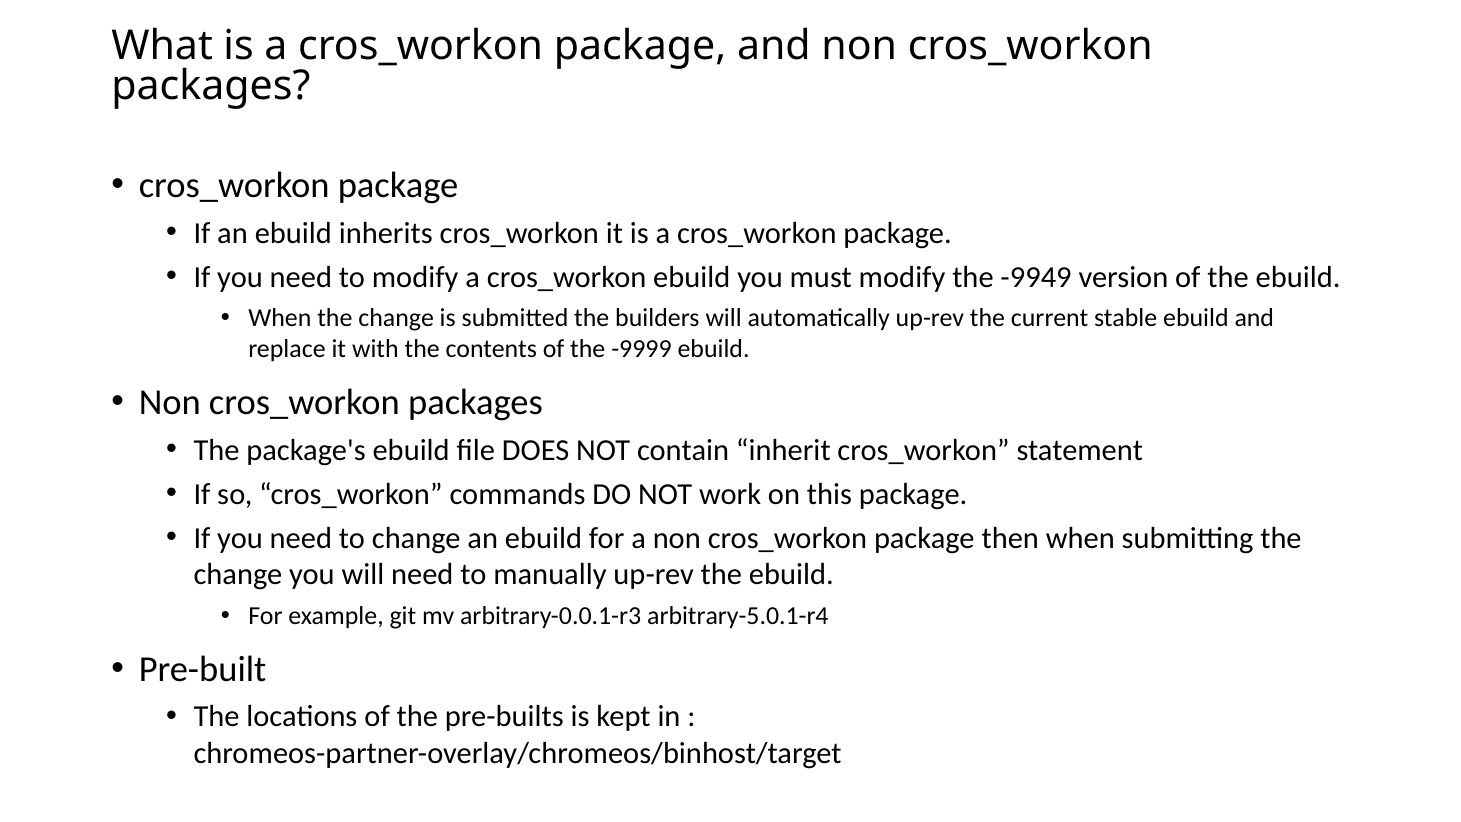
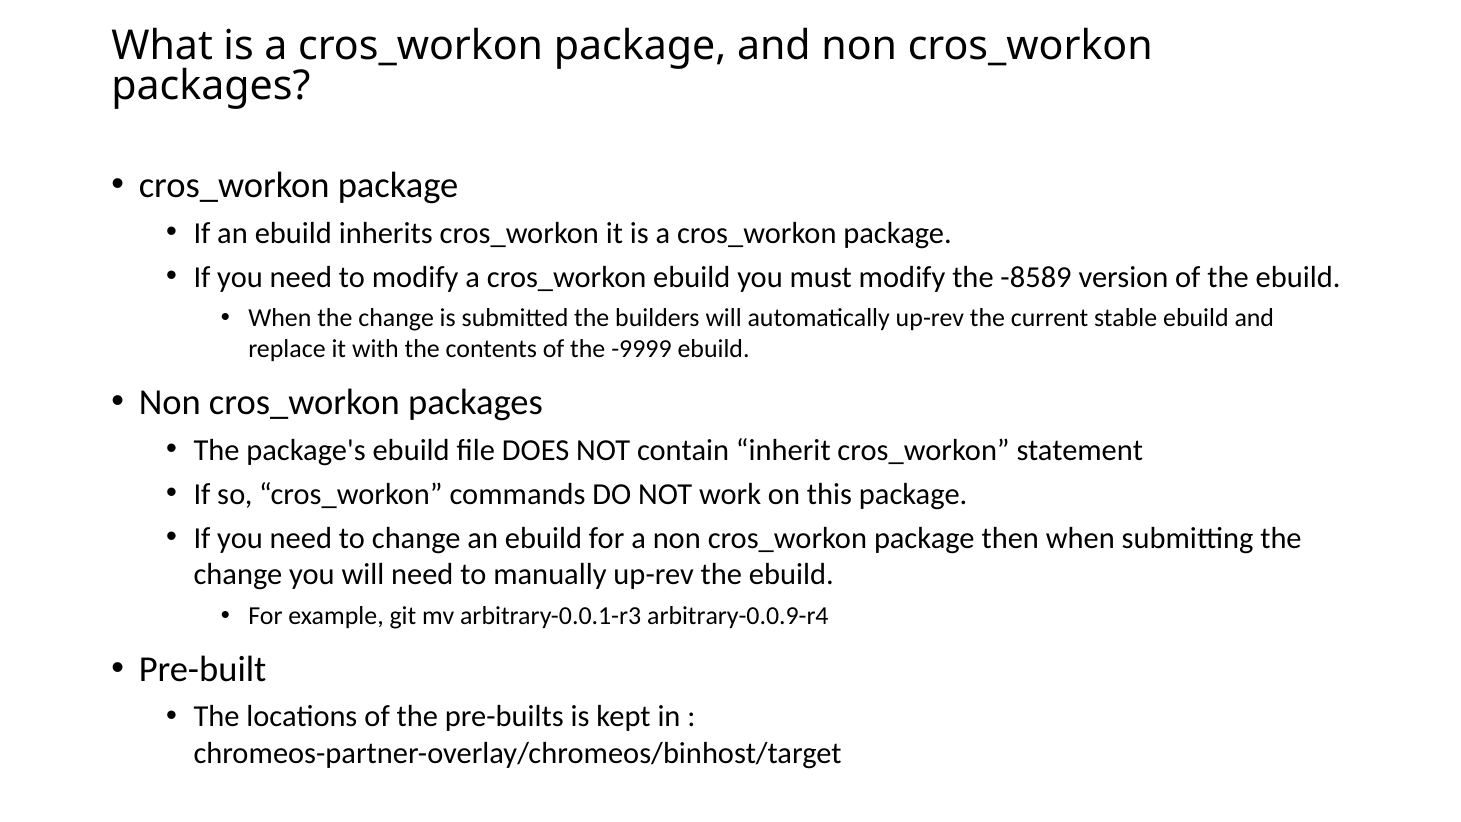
-9949: -9949 -> -8589
arbitrary-5.0.1-r4: arbitrary-5.0.1-r4 -> arbitrary-0.0.9-r4
